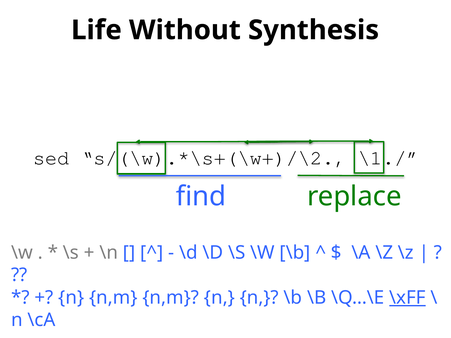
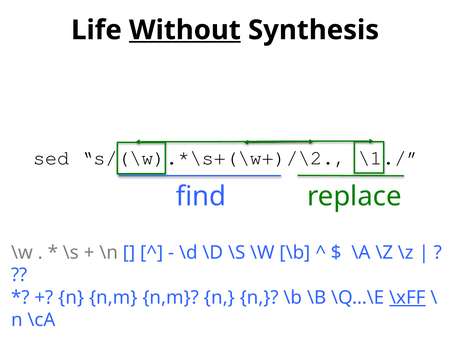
Without underline: none -> present
